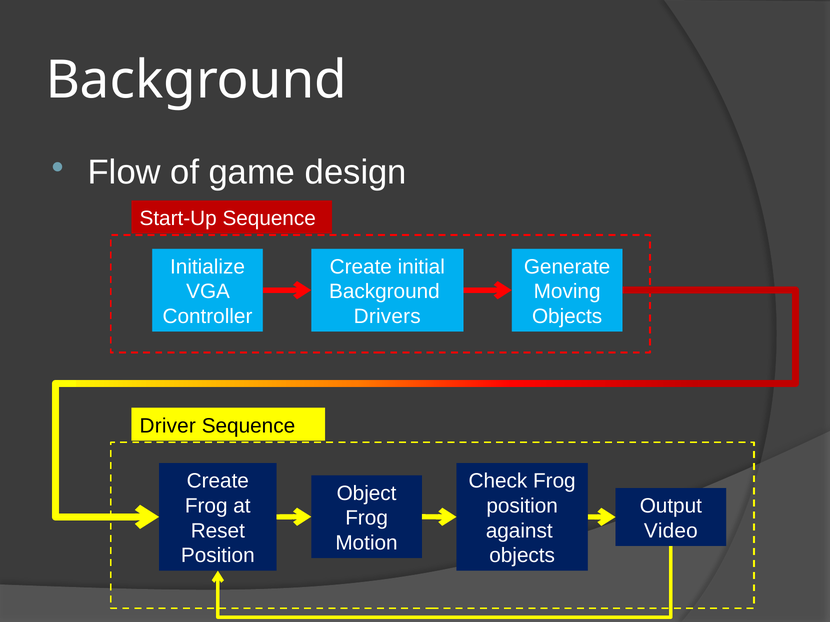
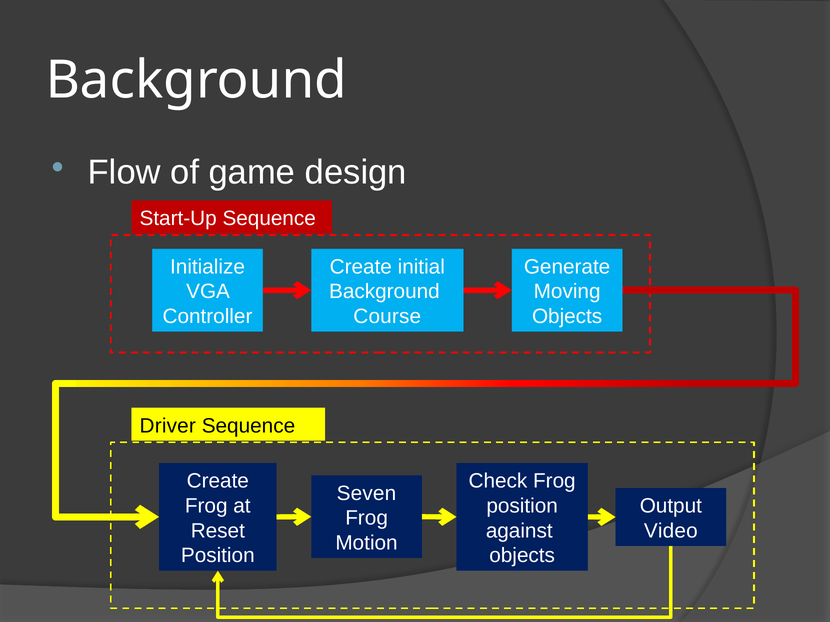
Drivers: Drivers -> Course
Object: Object -> Seven
